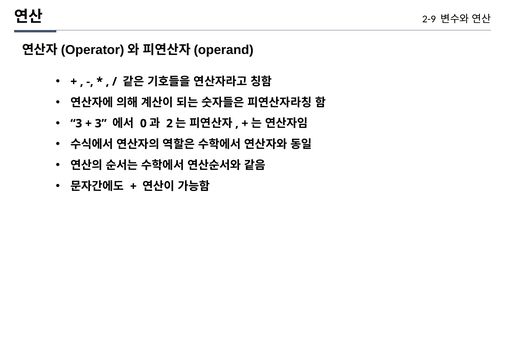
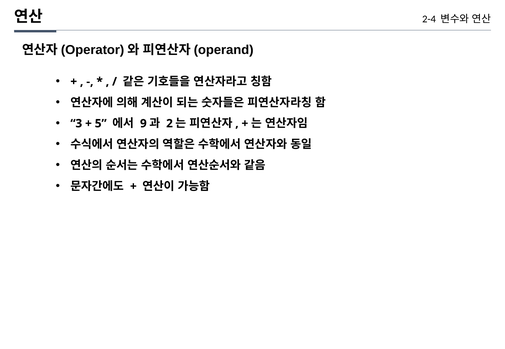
2-9: 2-9 -> 2-4
3 at (101, 124): 3 -> 5
0: 0 -> 9
